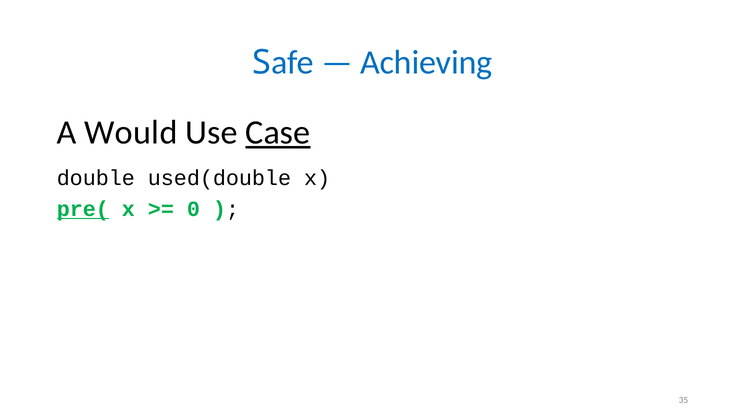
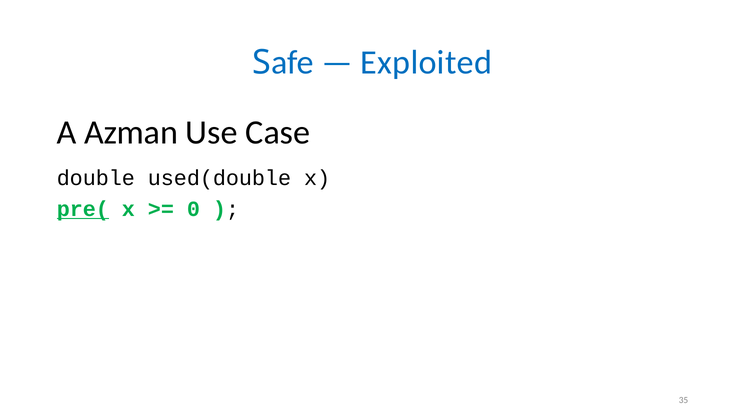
Achieving: Achieving -> Exploited
Would: Would -> Azman
Case underline: present -> none
